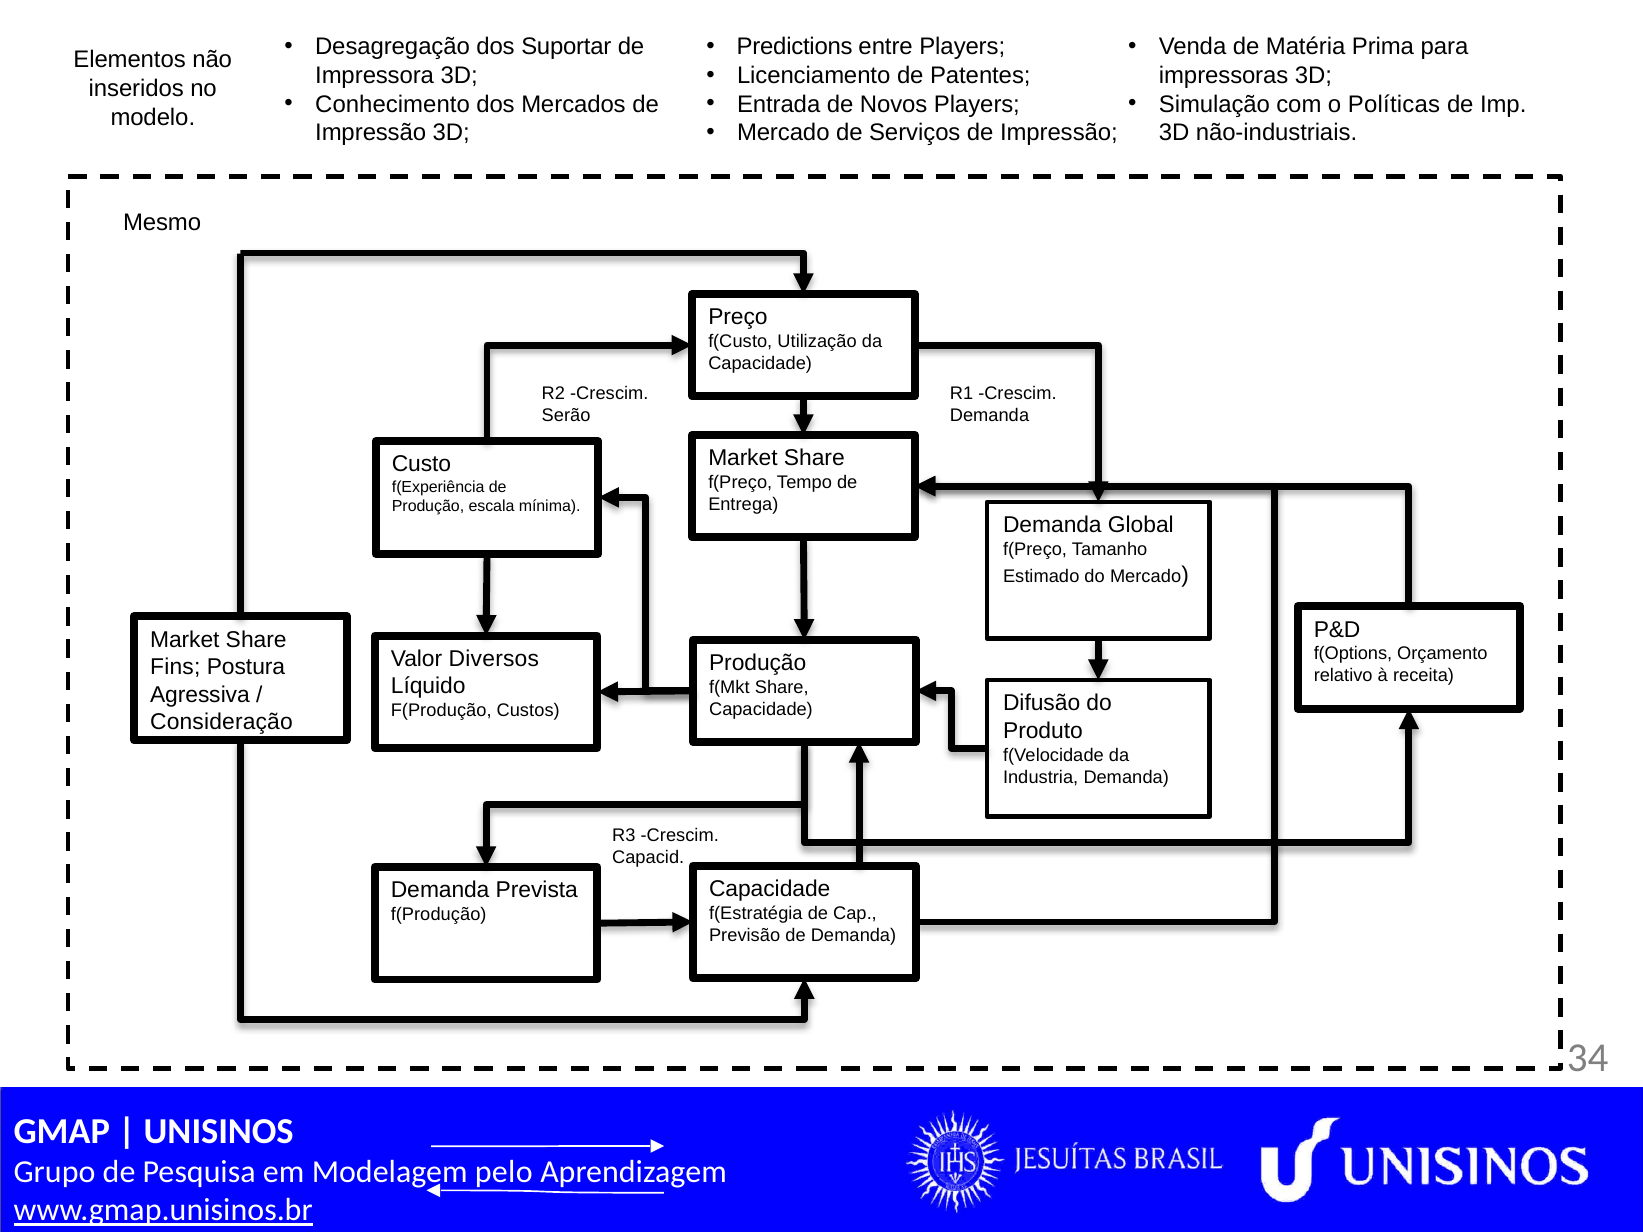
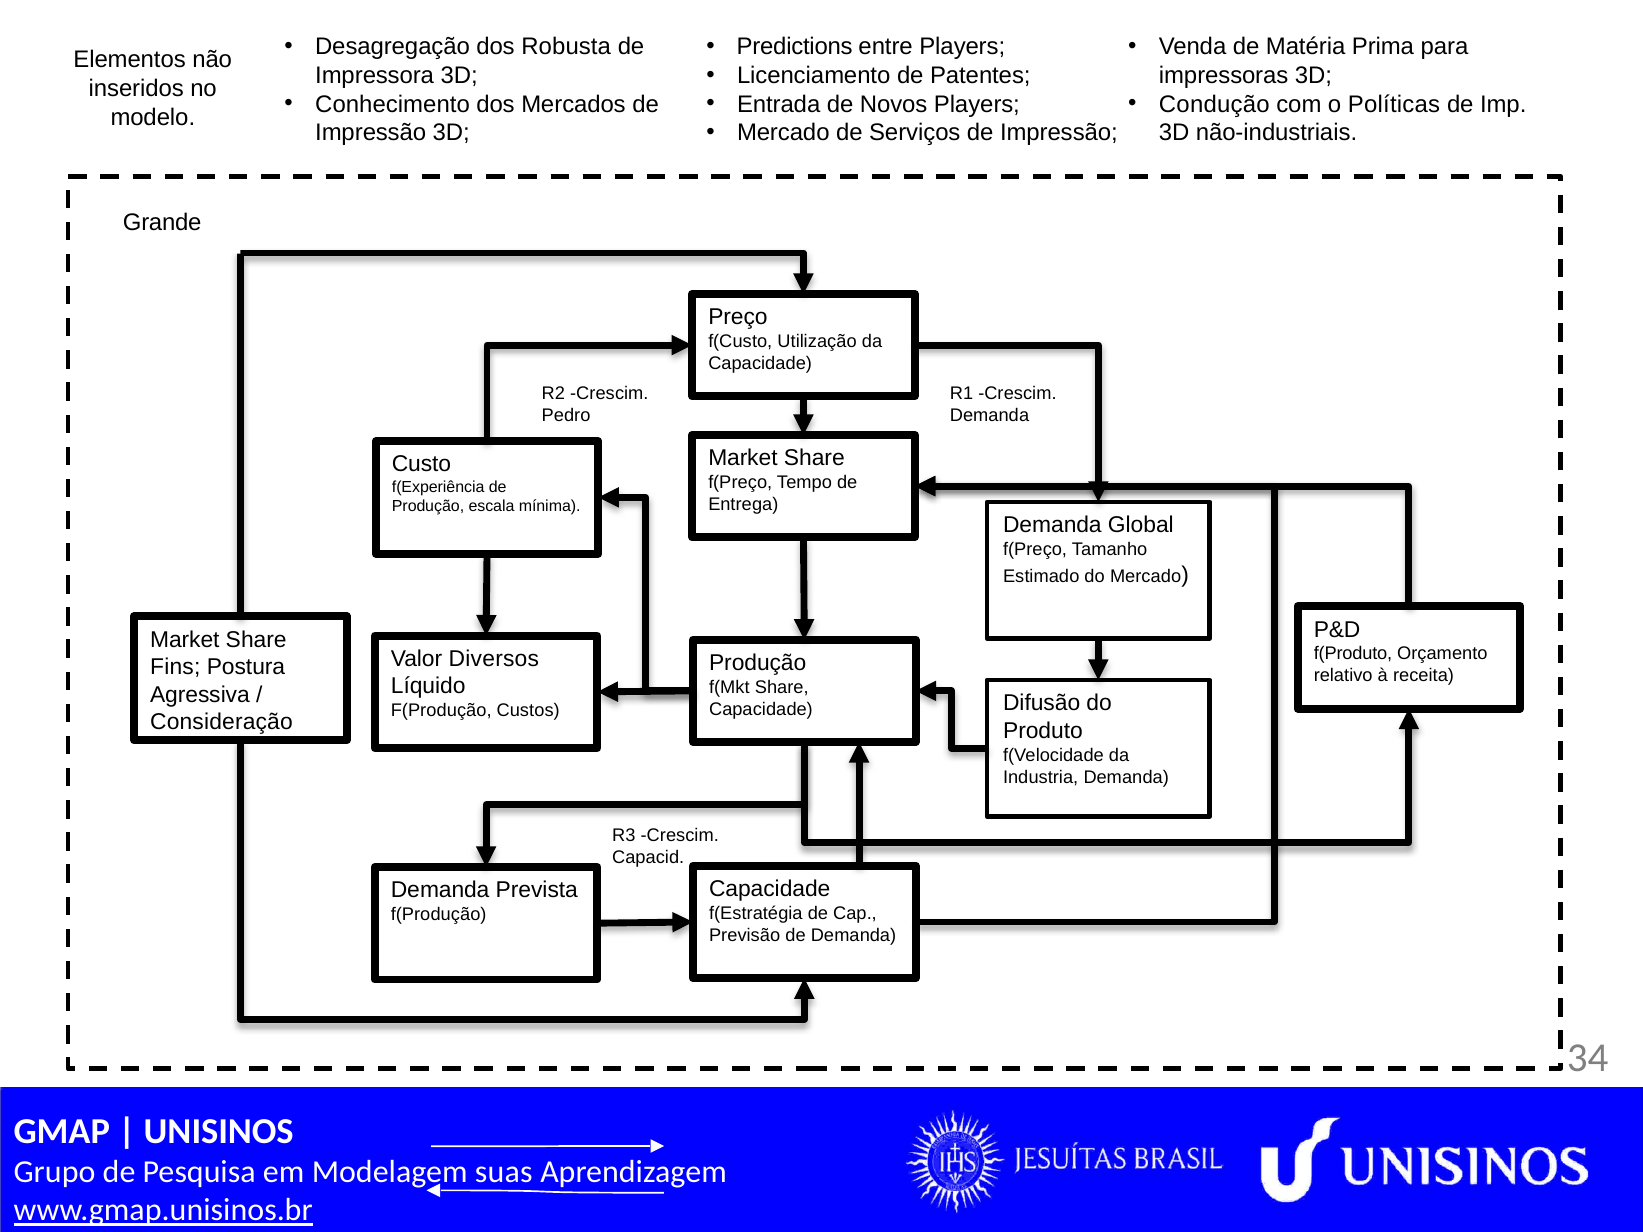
Suportar: Suportar -> Robusta
Simulação: Simulação -> Condução
Mesmo: Mesmo -> Grande
Serão: Serão -> Pedro
f(Options: f(Options -> f(Produto
pelo: pelo -> suas
